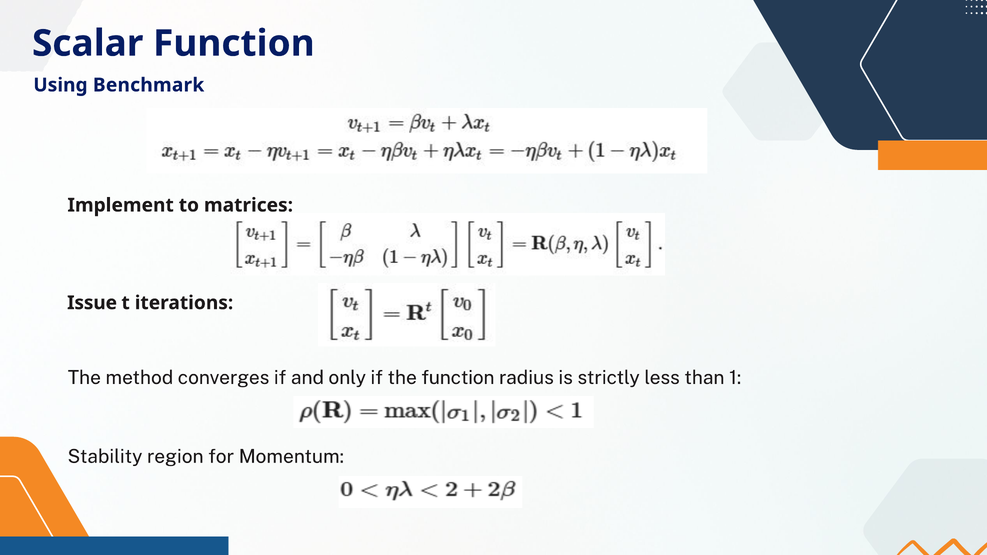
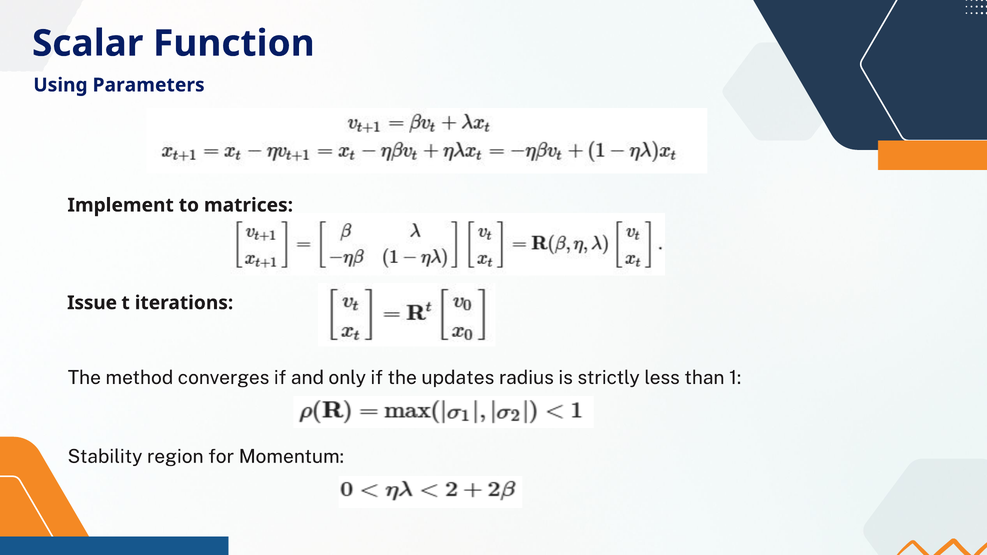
Benchmark: Benchmark -> Parameters
the function: function -> updates
